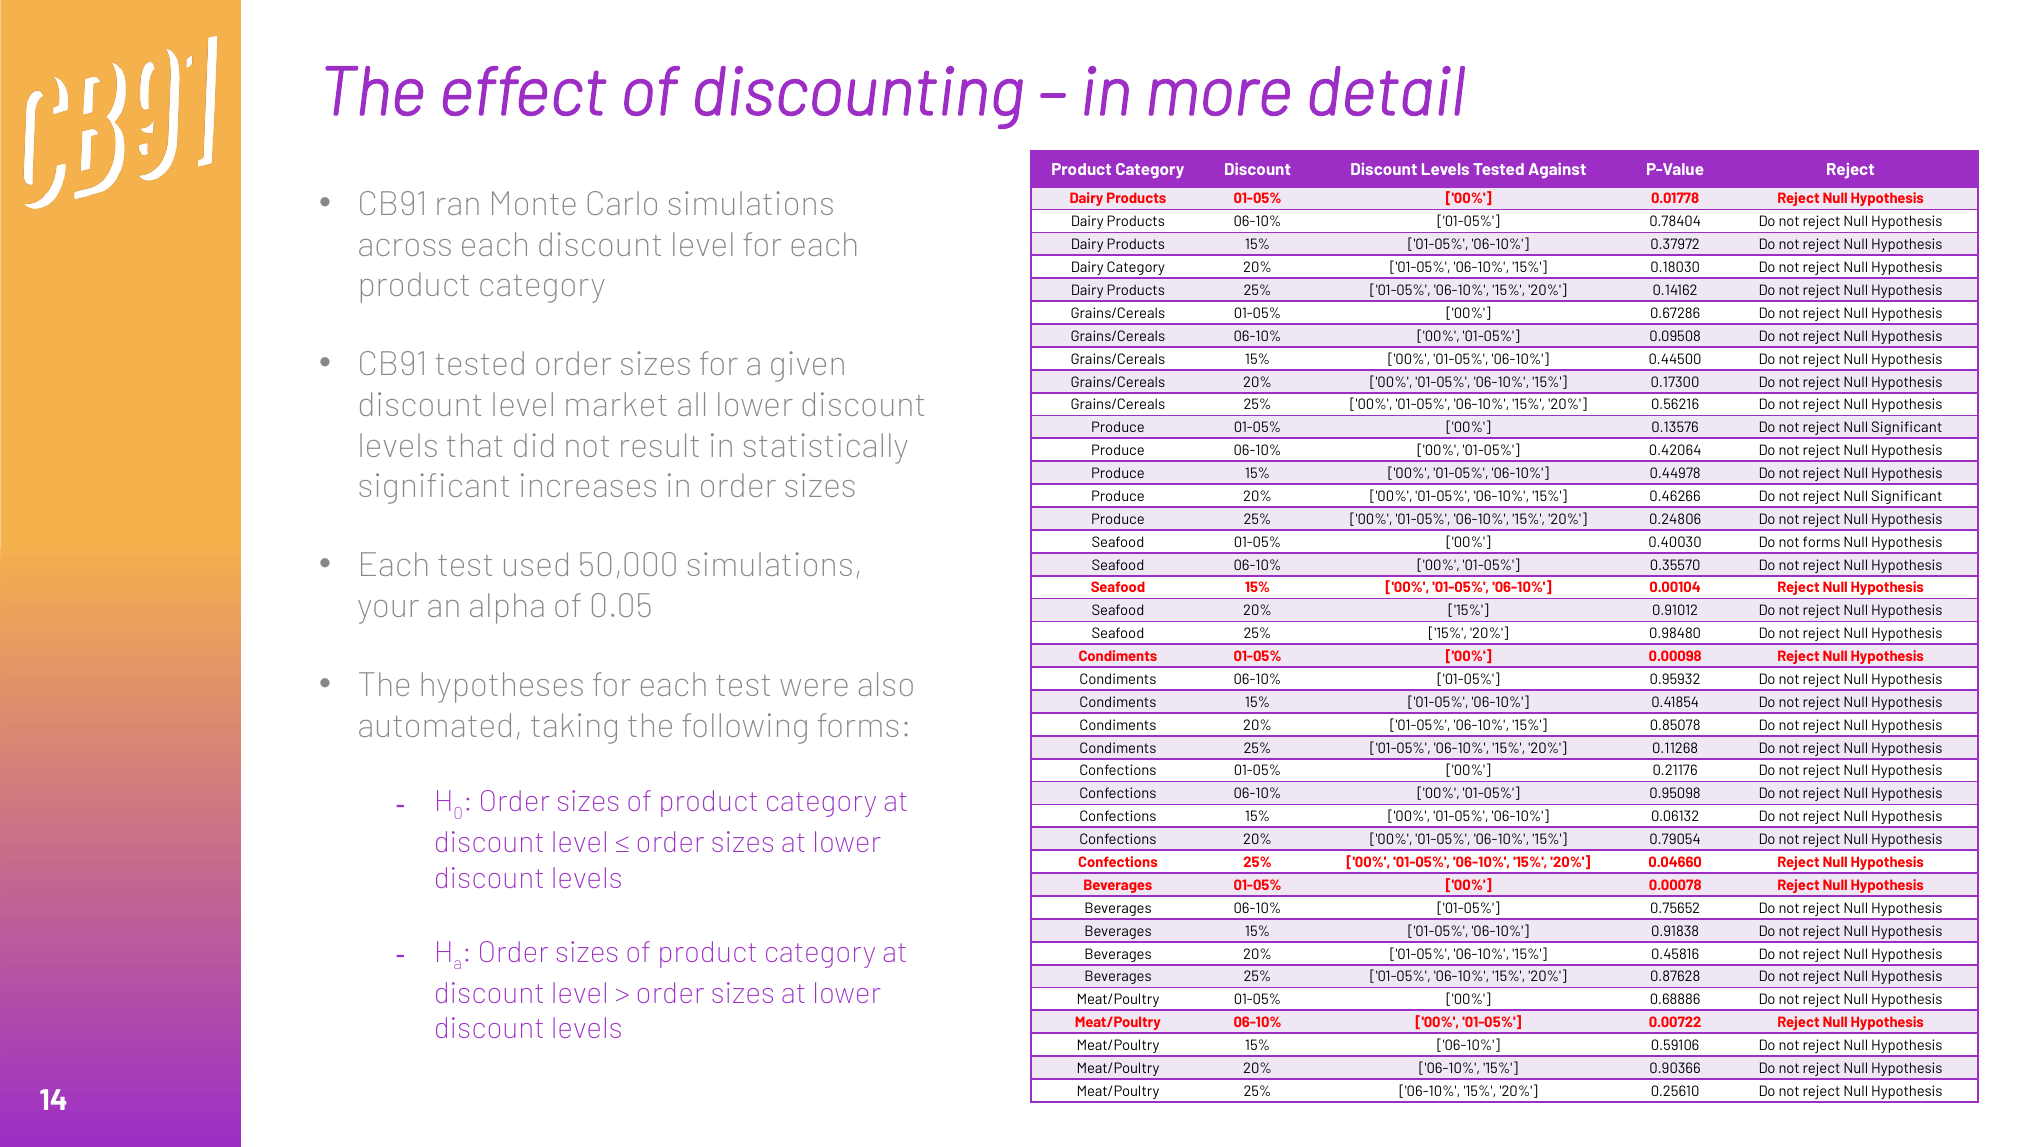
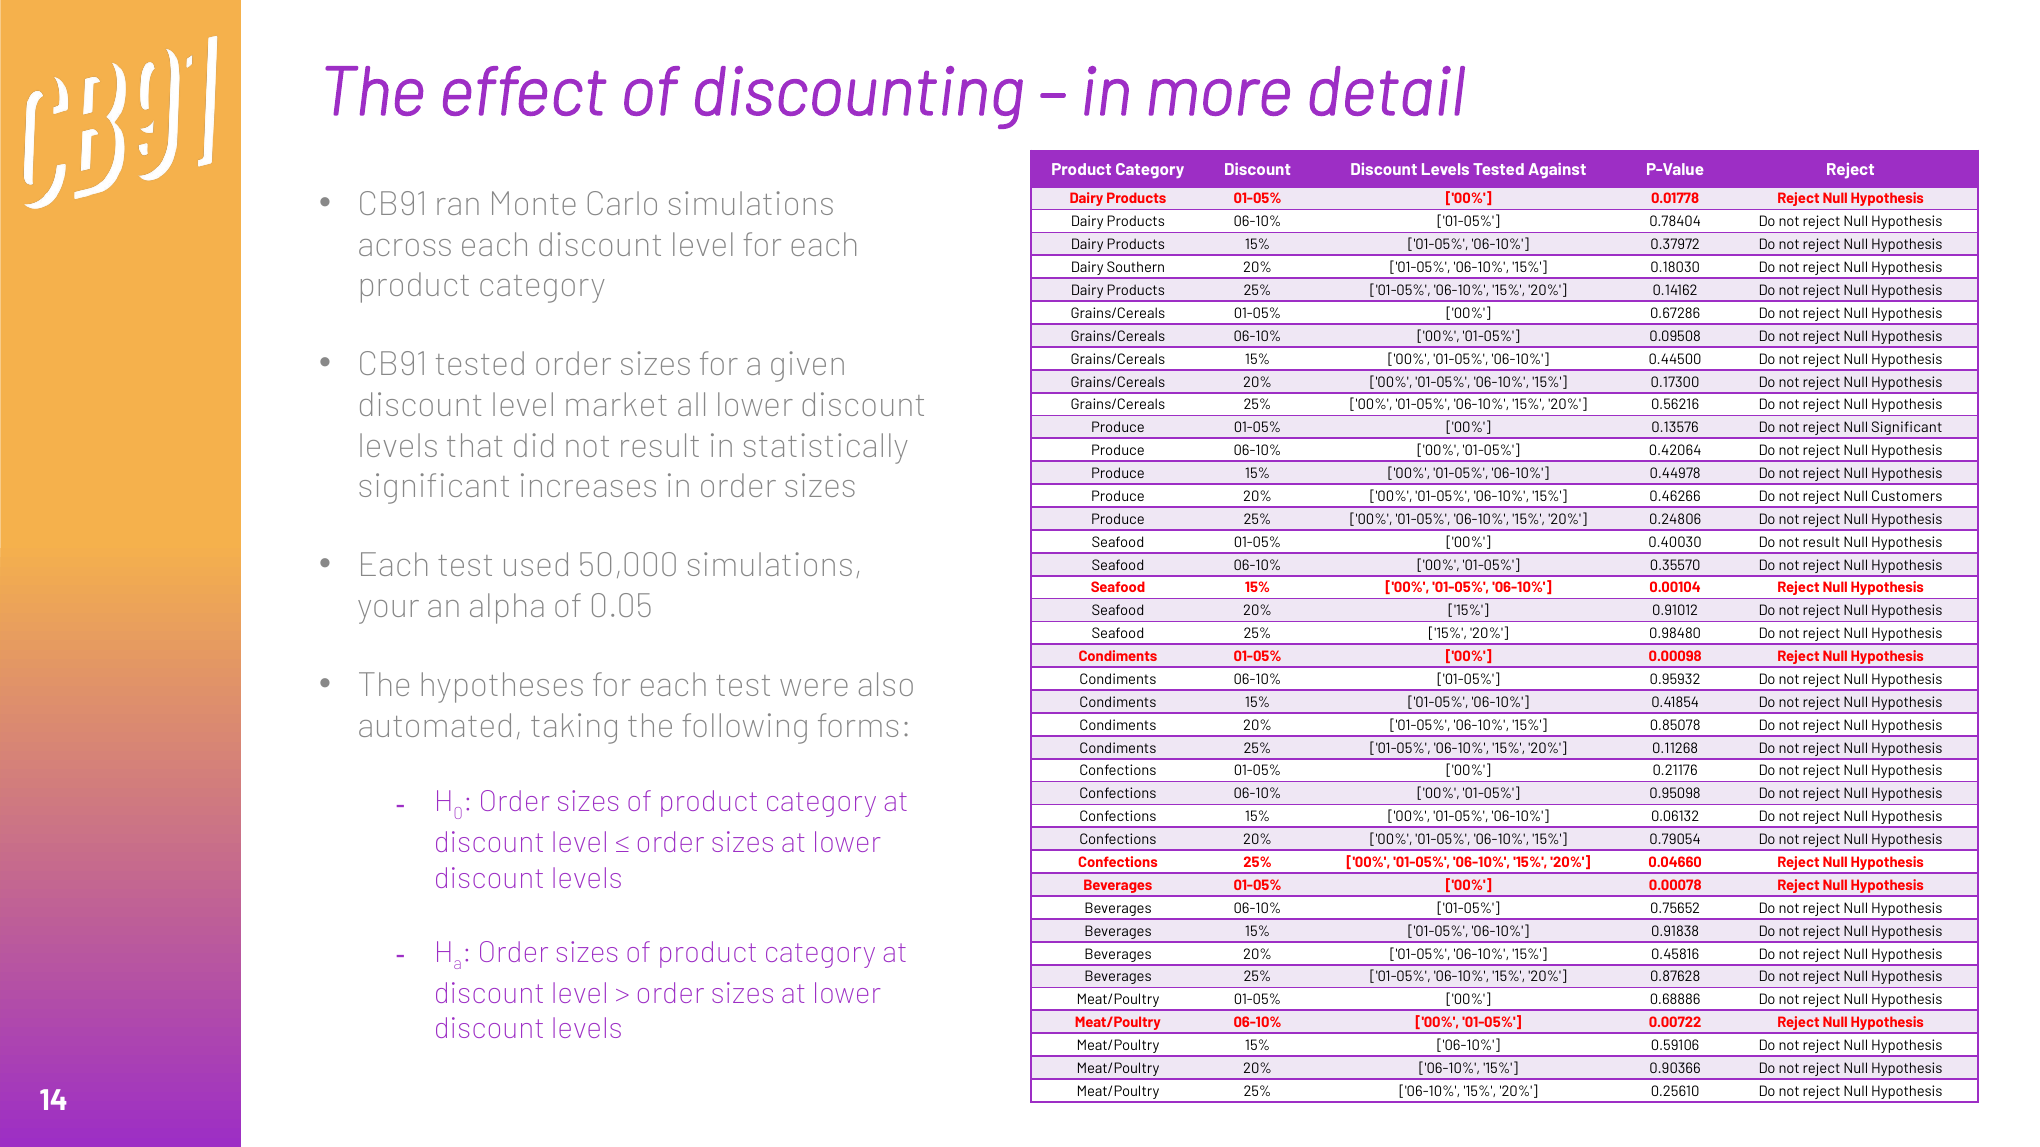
Dairy Category: Category -> Southern
Significant at (1907, 497): Significant -> Customers
Do not forms: forms -> result
